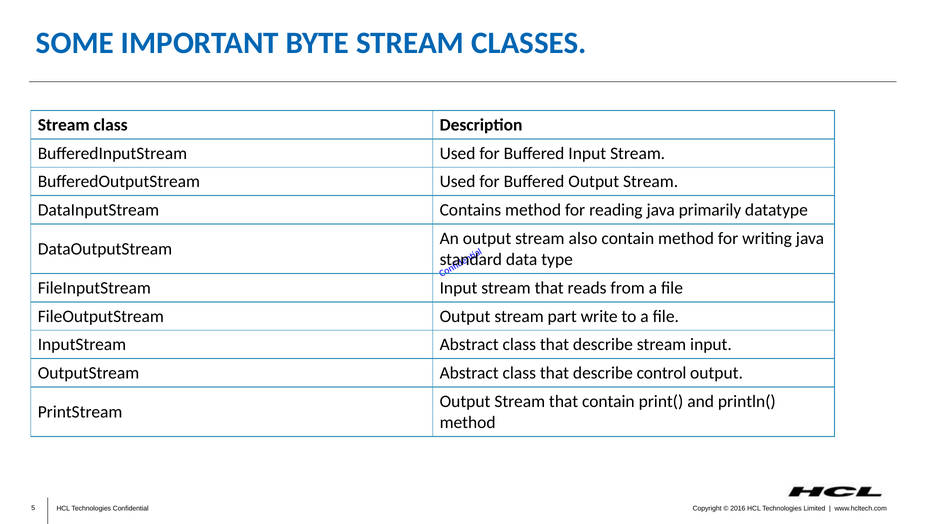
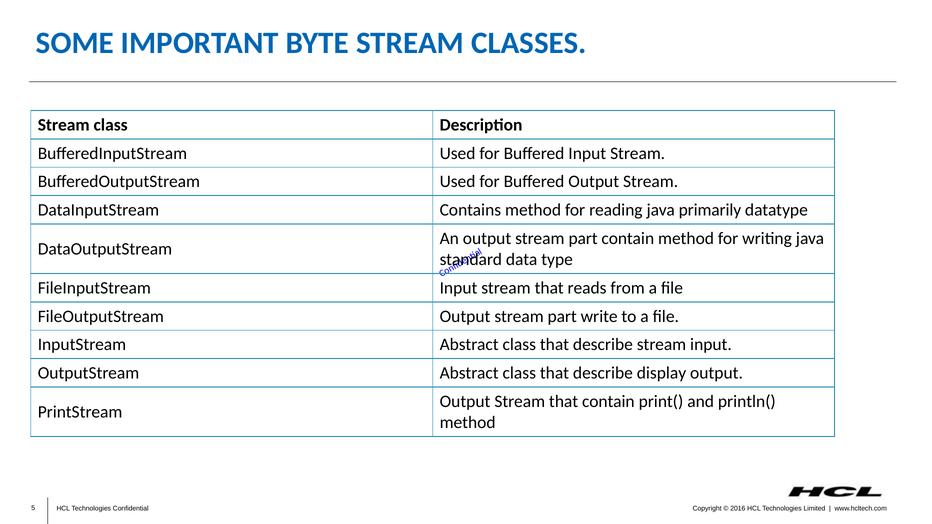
An output stream also: also -> part
control: control -> display
